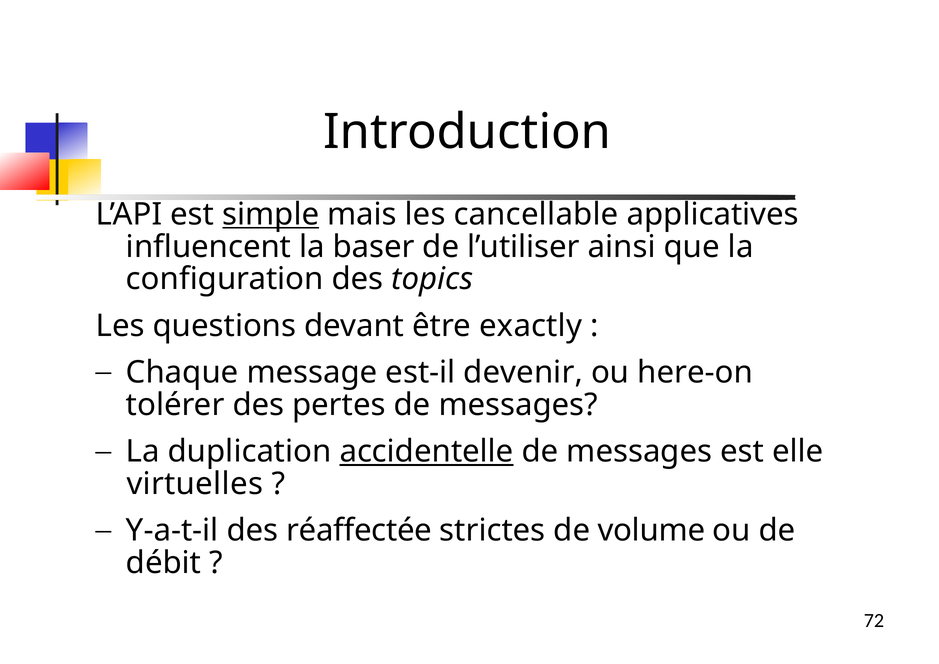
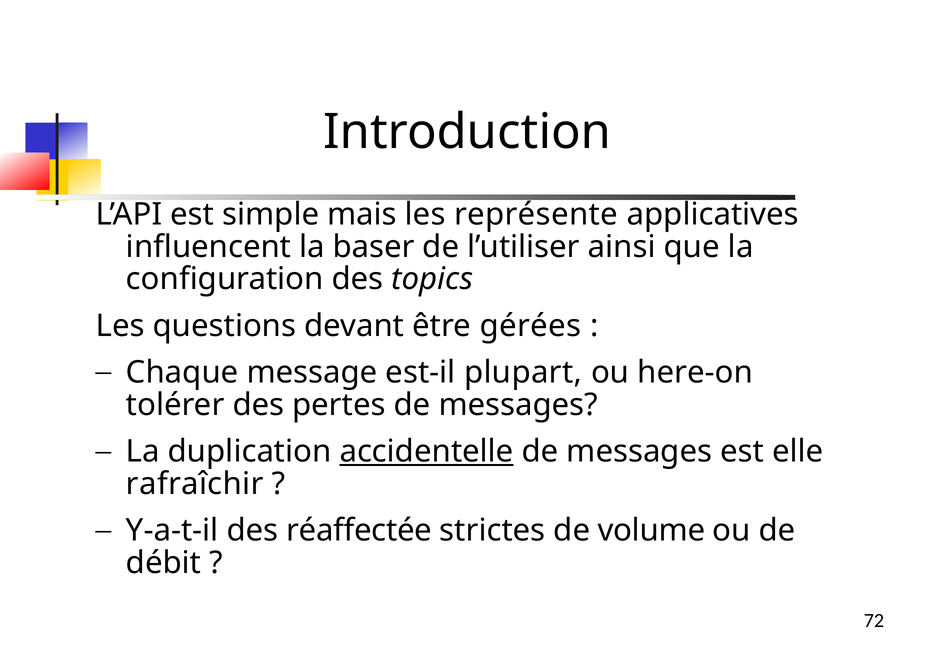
simple underline: present -> none
cancellable: cancellable -> représente
exactly: exactly -> gérées
devenir: devenir -> plupart
virtuelles: virtuelles -> rafraîchir
